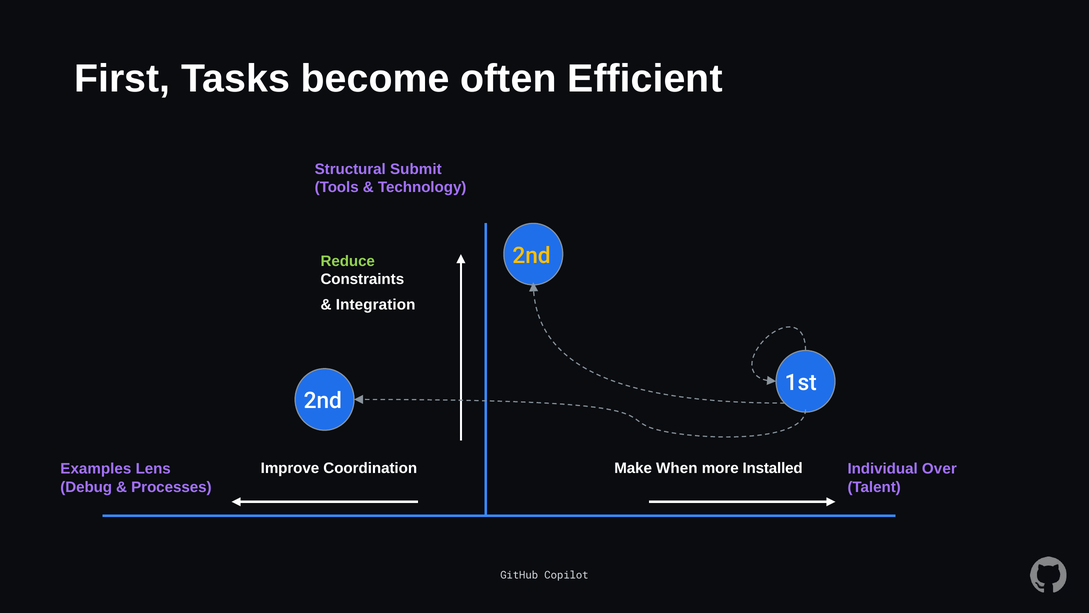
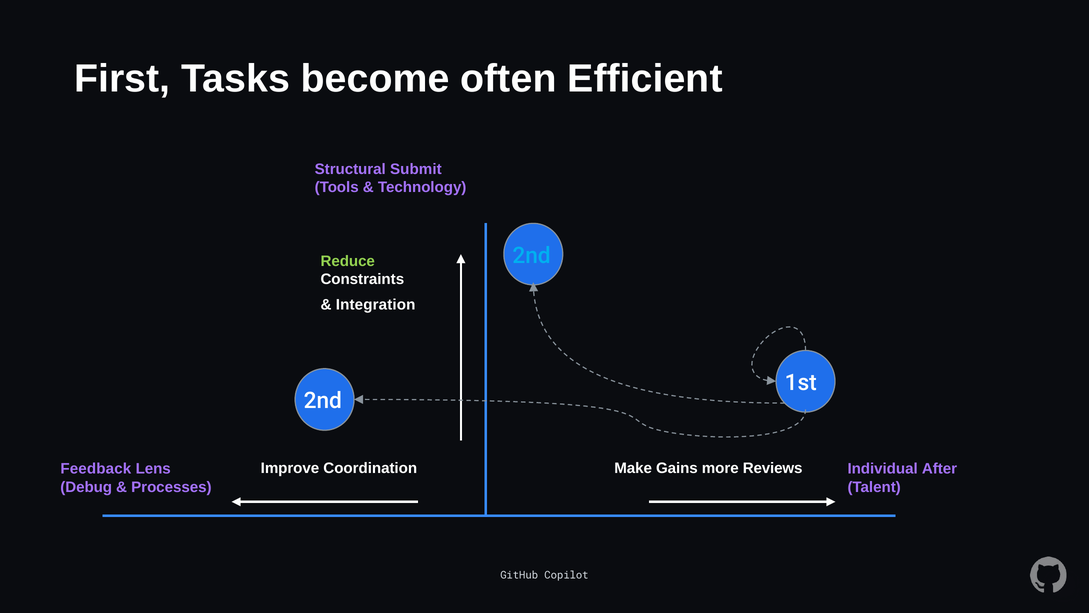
2nd at (532, 256) colour: yellow -> light blue
When: When -> Gains
Installed: Installed -> Reviews
Examples: Examples -> Feedback
Over: Over -> After
